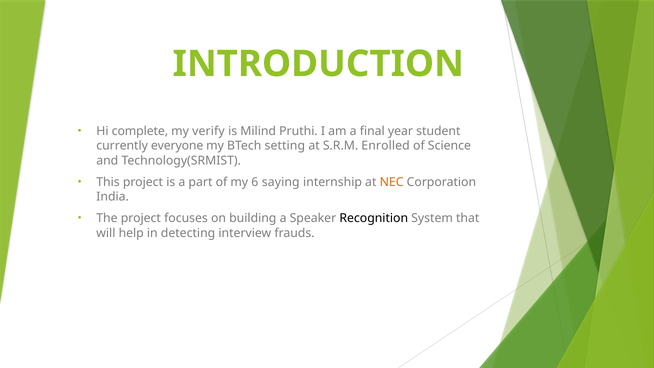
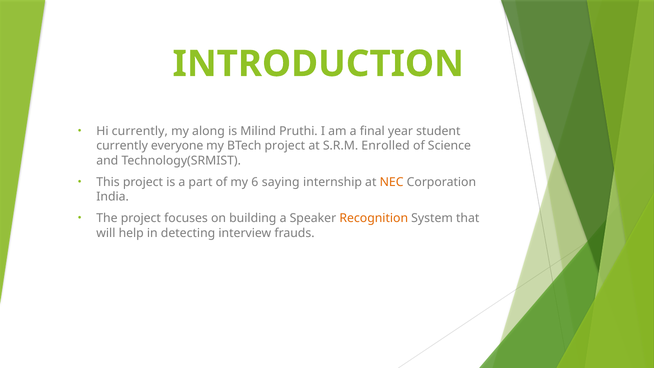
Hi complete: complete -> currently
verify: verify -> along
BTech setting: setting -> project
Recognition colour: black -> orange
